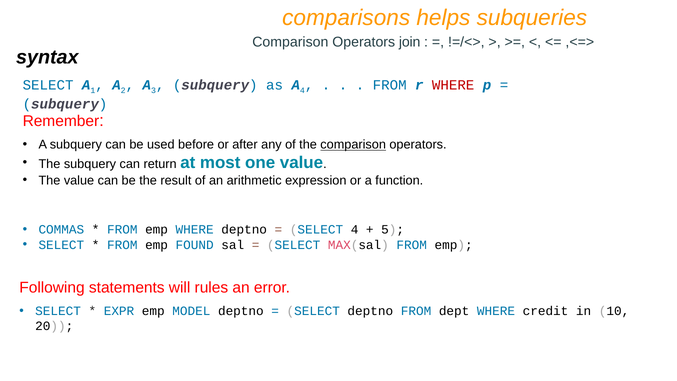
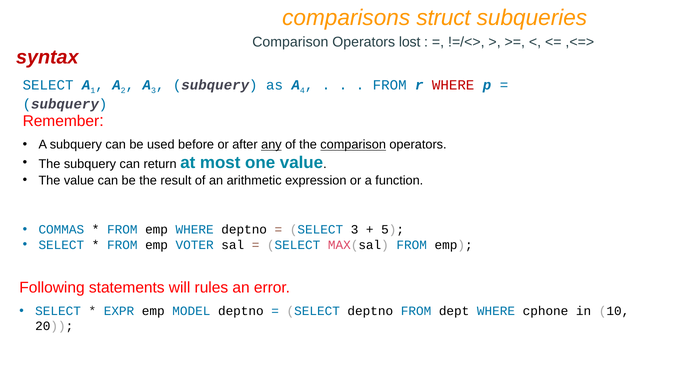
helps: helps -> struct
join: join -> lost
syntax colour: black -> red
any underline: none -> present
SELECT 4: 4 -> 3
FOUND: FOUND -> VOTER
credit: credit -> cphone
